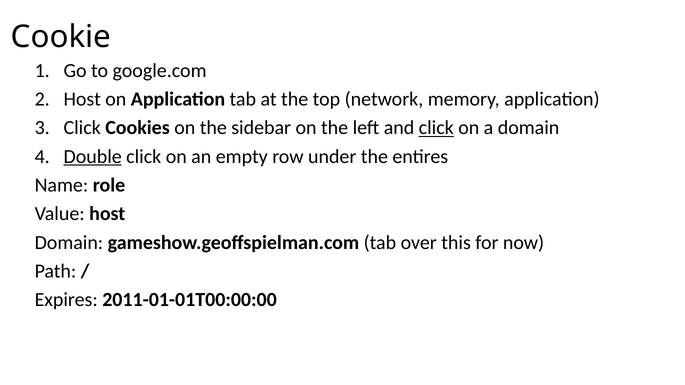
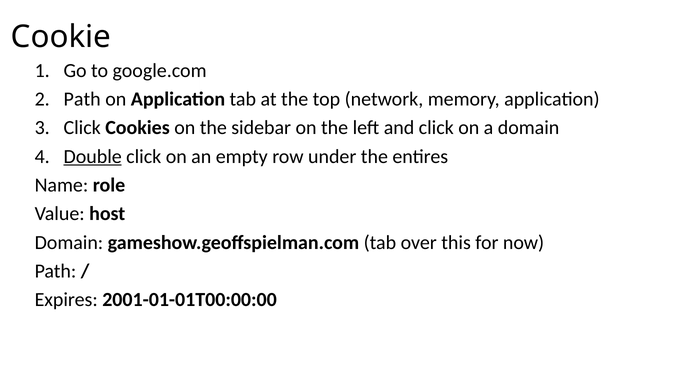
Host at (82, 99): Host -> Path
click at (436, 128) underline: present -> none
2011-01-01T00:00:00: 2011-01-01T00:00:00 -> 2001-01-01T00:00:00
